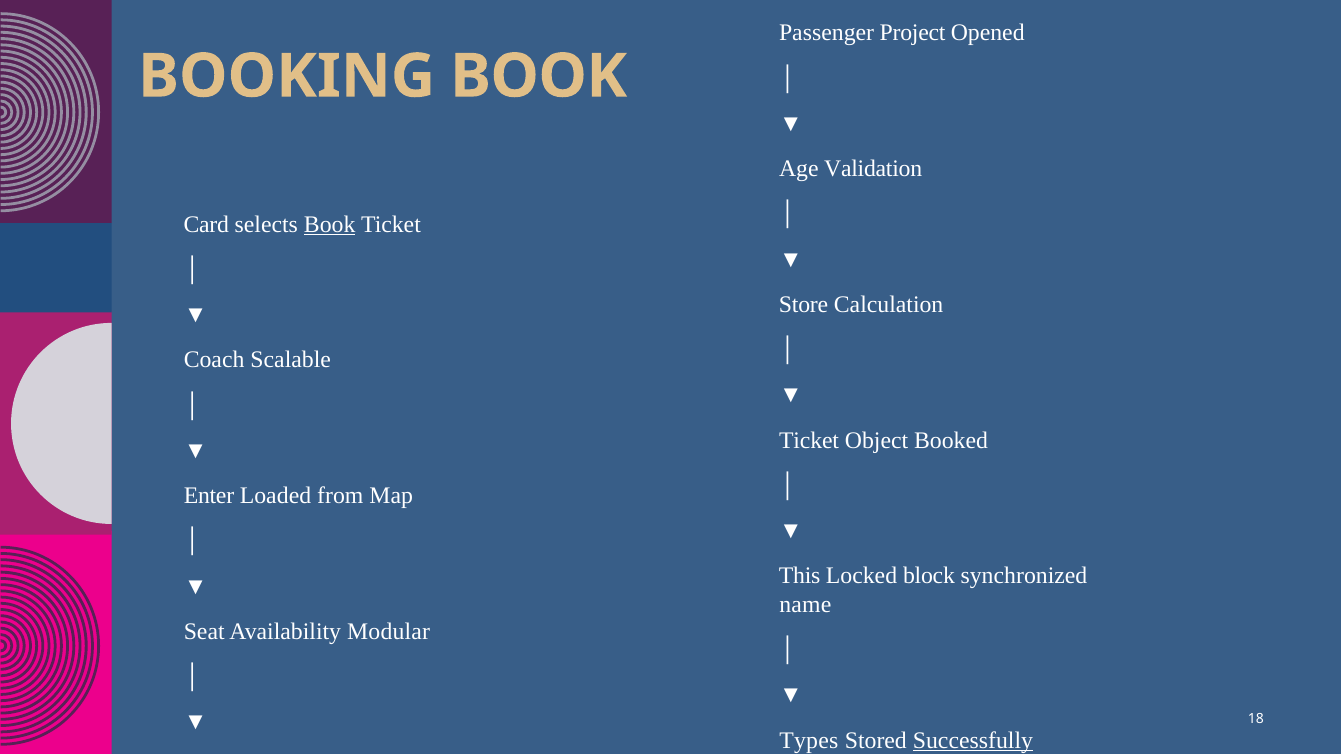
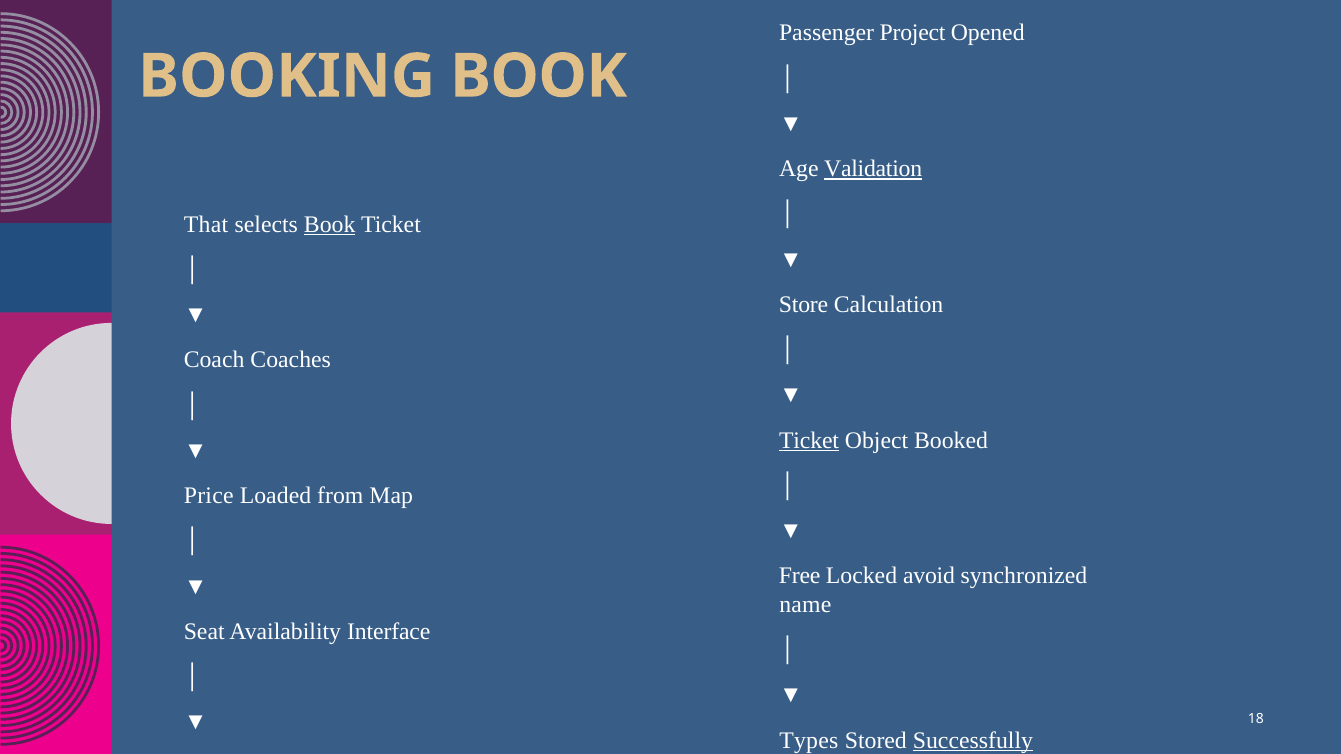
Validation underline: none -> present
Card: Card -> That
Scalable: Scalable -> Coaches
Ticket at (809, 440) underline: none -> present
Enter: Enter -> Price
This: This -> Free
block: block -> avoid
Modular: Modular -> Interface
